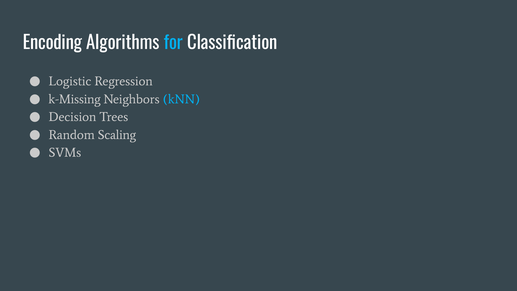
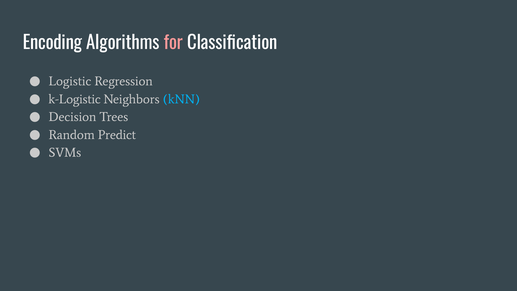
for colour: light blue -> pink
k-Missing: k-Missing -> k-Logistic
Scaling: Scaling -> Predict
